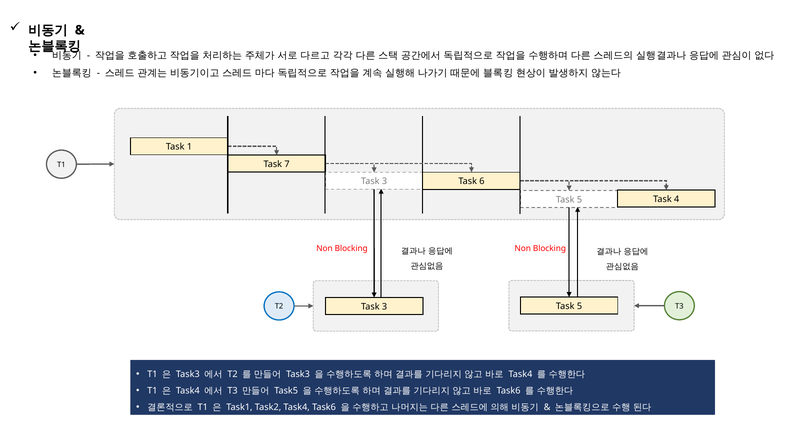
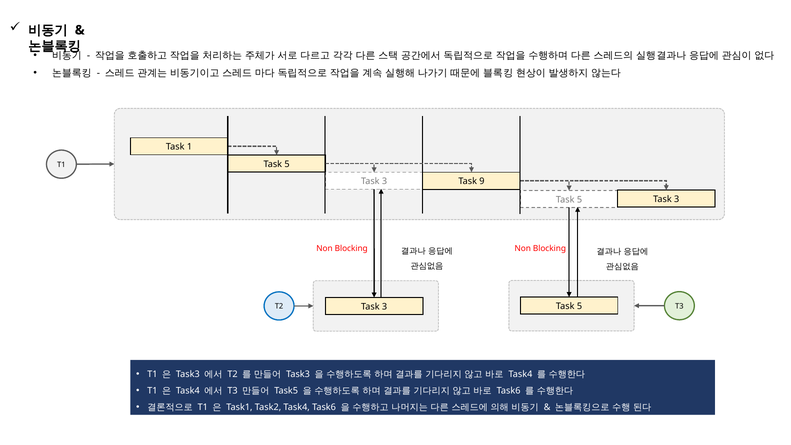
T1 Task 7: 7 -> 5
6: 6 -> 9
4 at (677, 199): 4 -> 3
